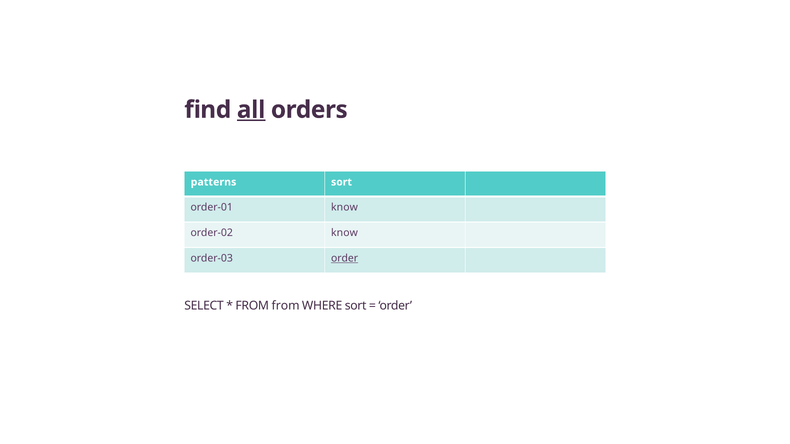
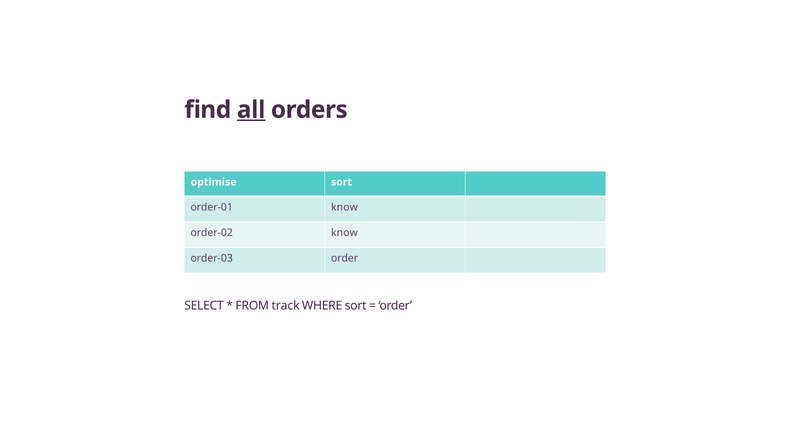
patterns: patterns -> optimise
order at (345, 258) underline: present -> none
FROM from: from -> track
